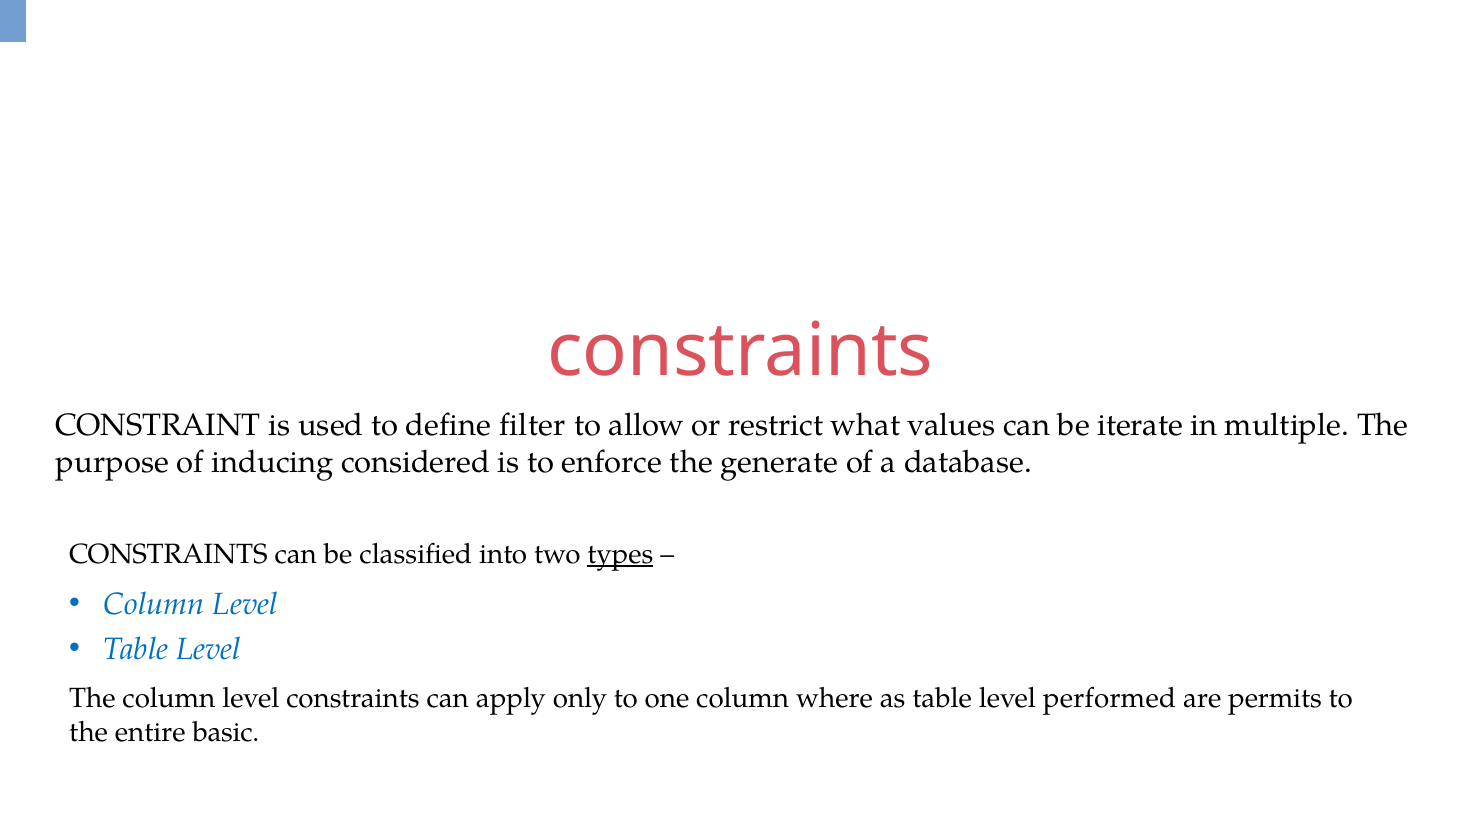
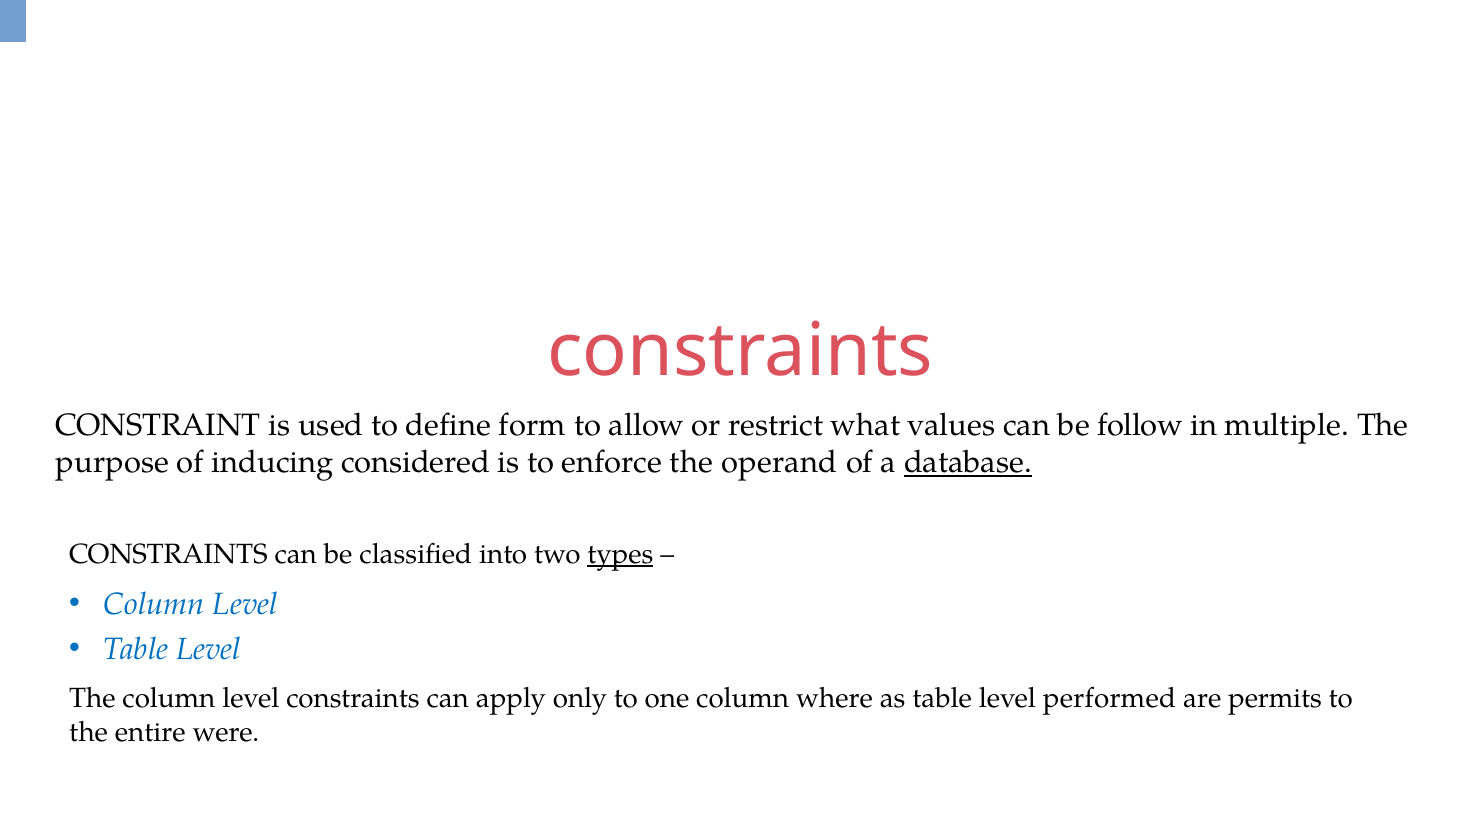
filter: filter -> form
iterate: iterate -> follow
generate: generate -> operand
database underline: none -> present
basic: basic -> were
